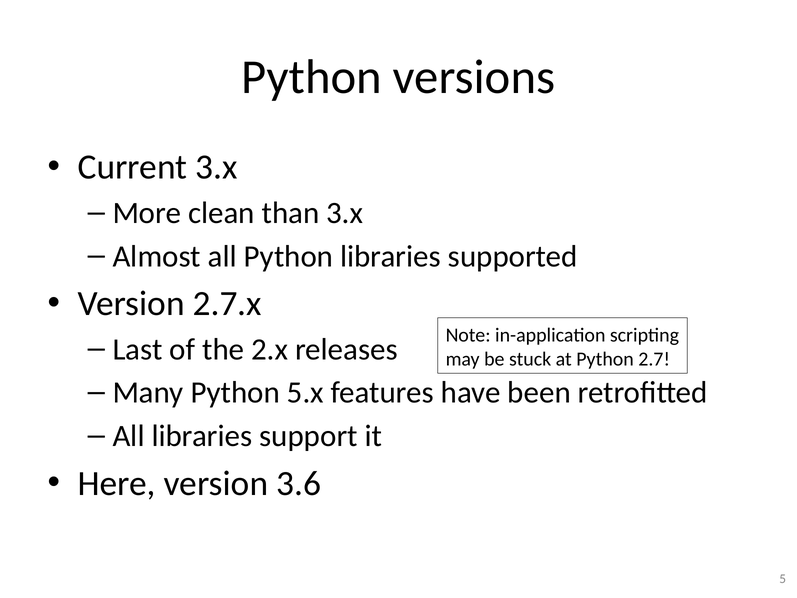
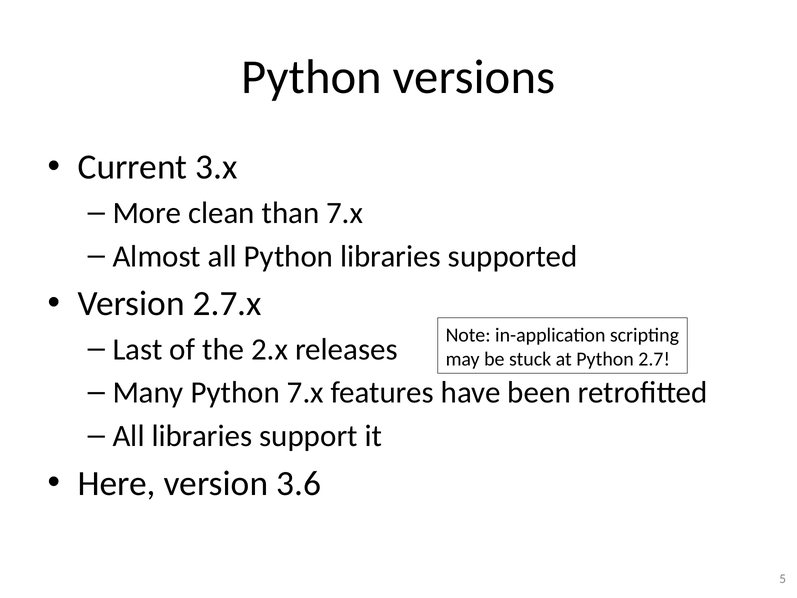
than 3.x: 3.x -> 7.x
Python 5.x: 5.x -> 7.x
